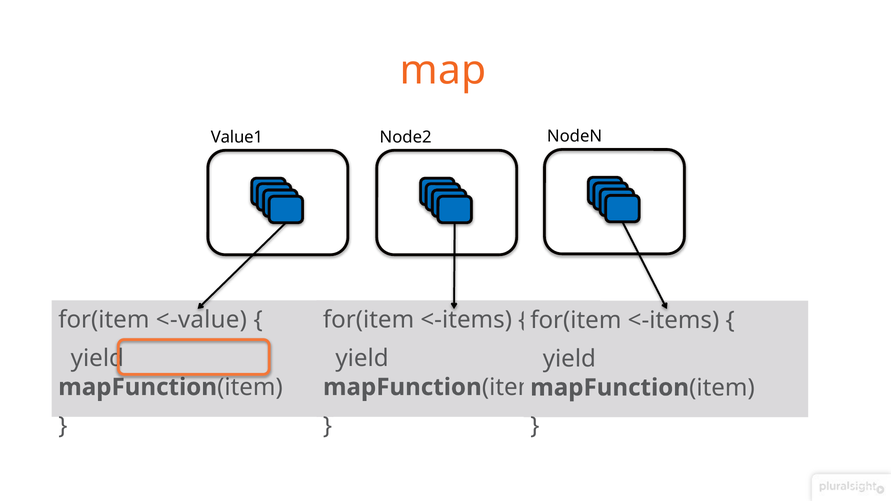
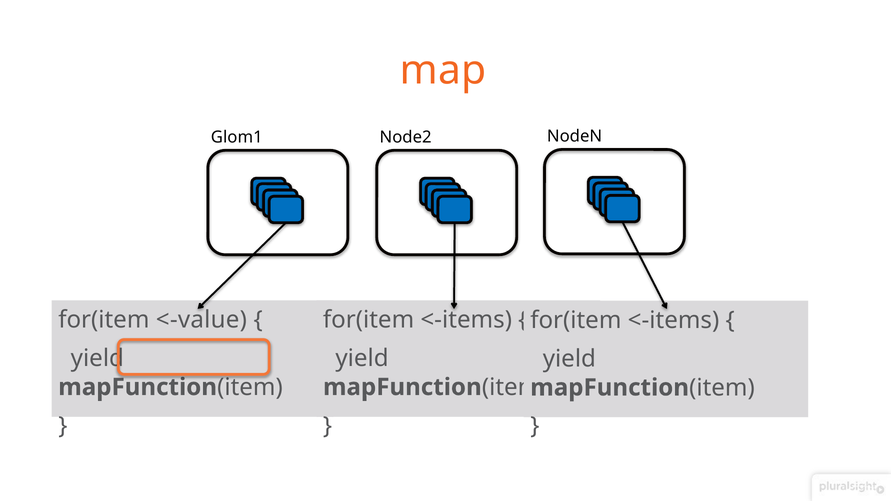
Value1: Value1 -> Glom1
